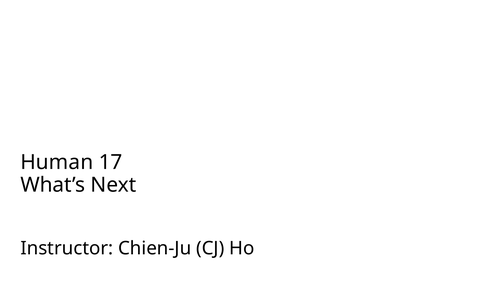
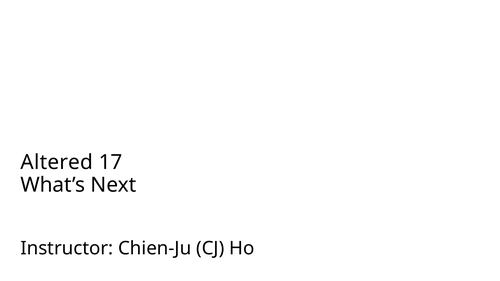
Human: Human -> Altered
